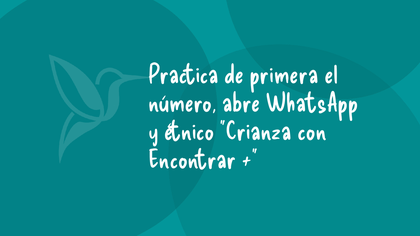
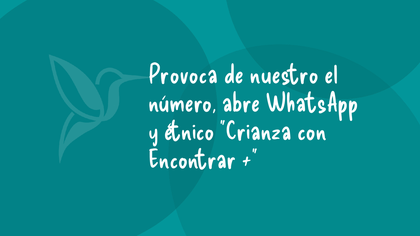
Practica: Practica -> Provoca
primera: primera -> nuestro
